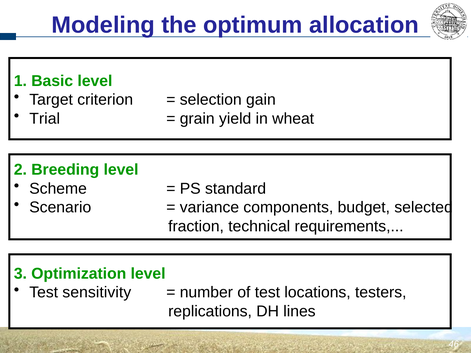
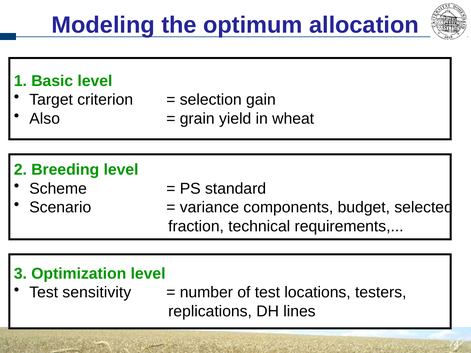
Trial: Trial -> Also
46: 46 -> 74
